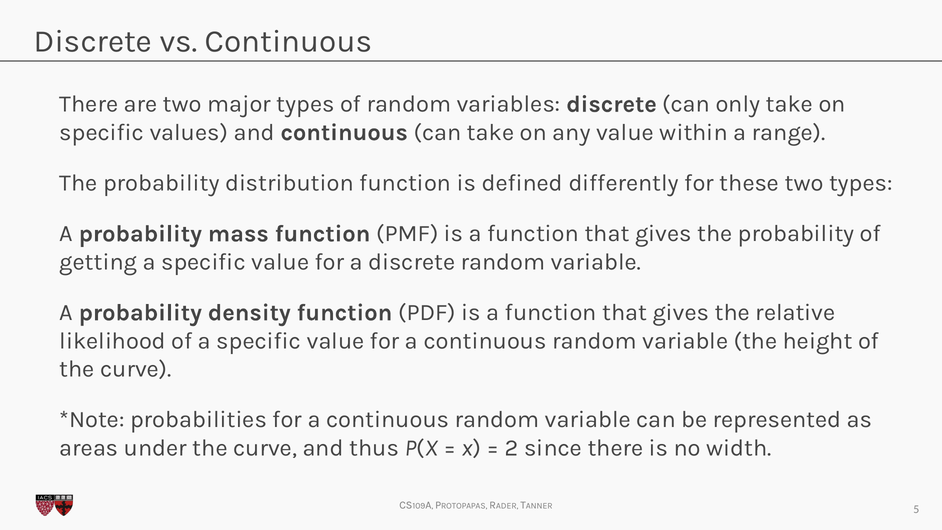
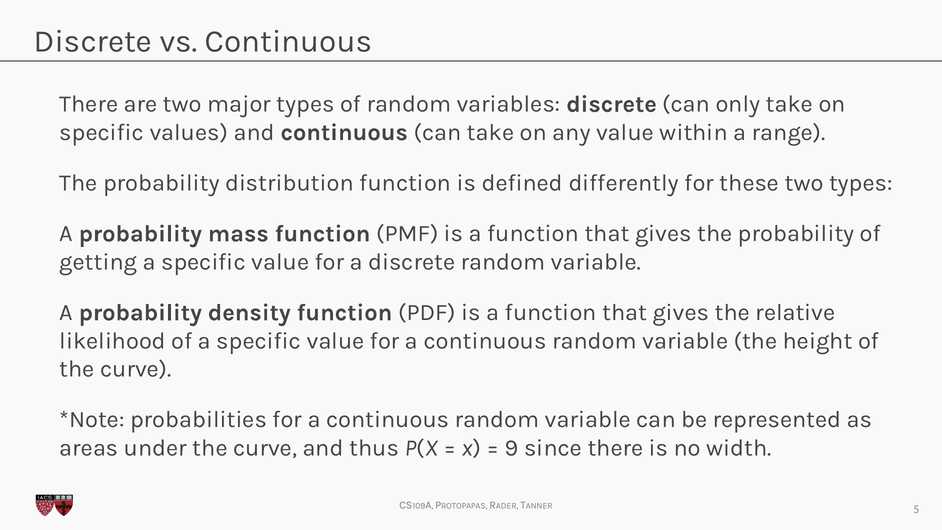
2: 2 -> 9
